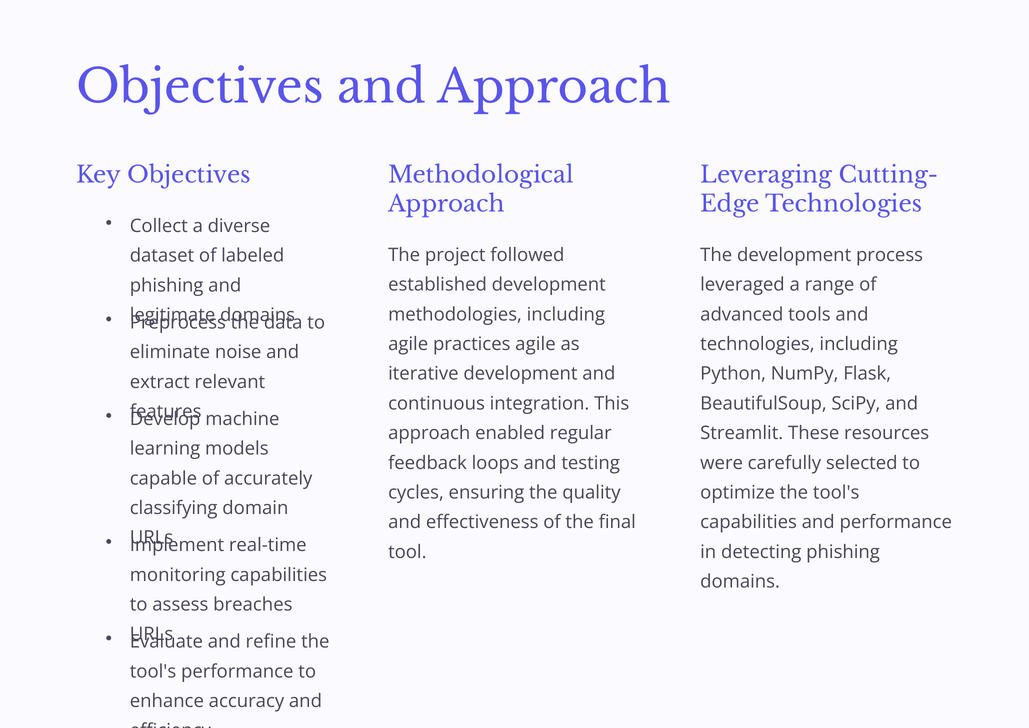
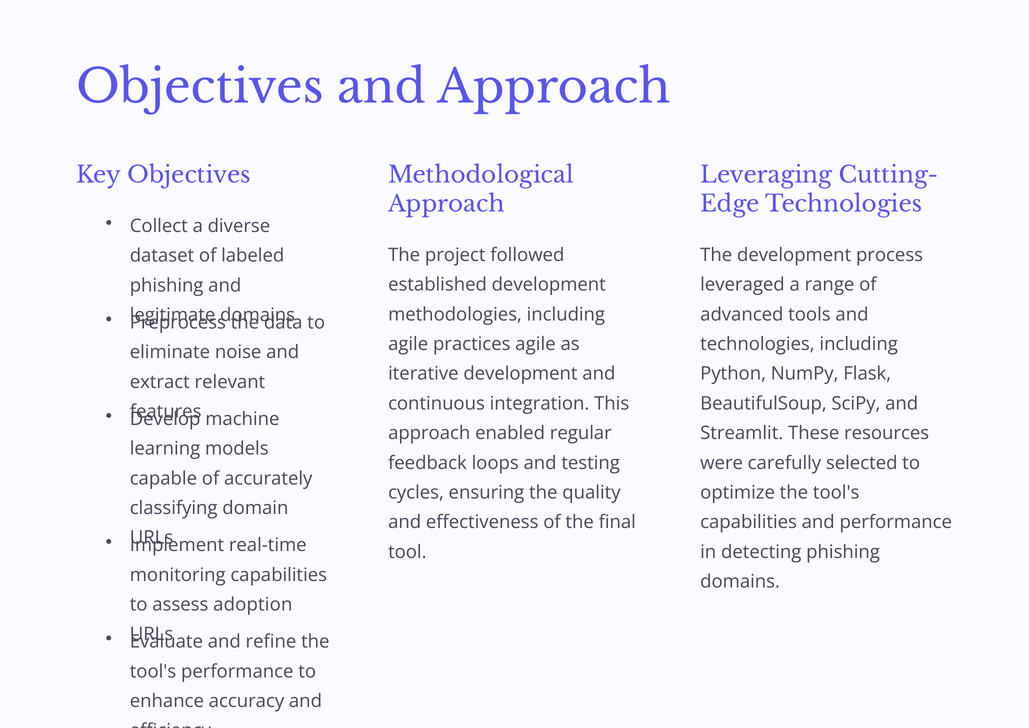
breaches: breaches -> adoption
